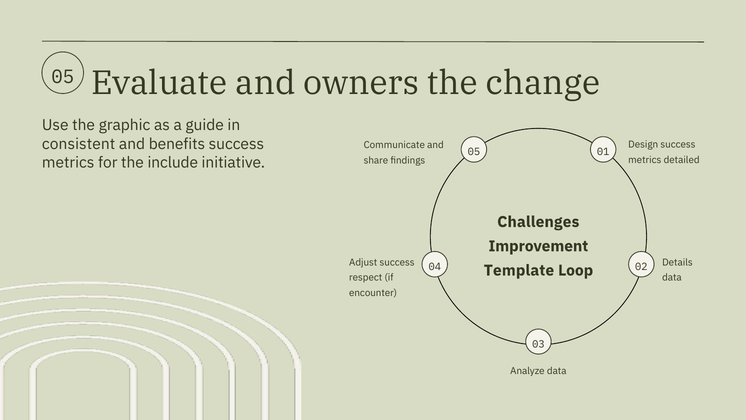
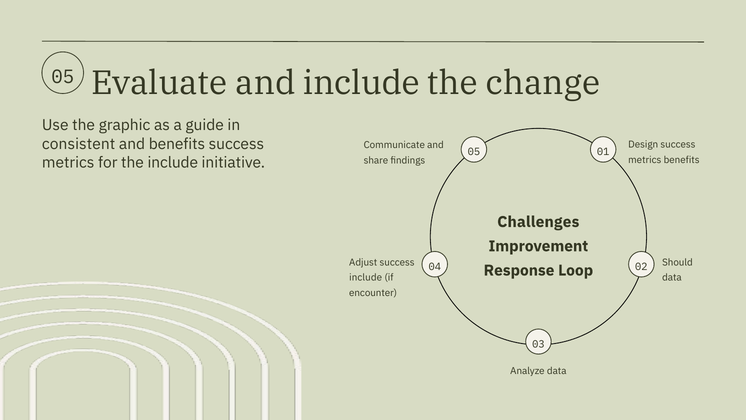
and owners: owners -> include
metrics detailed: detailed -> benefits
Details: Details -> Should
Template: Template -> Response
respect at (366, 277): respect -> include
